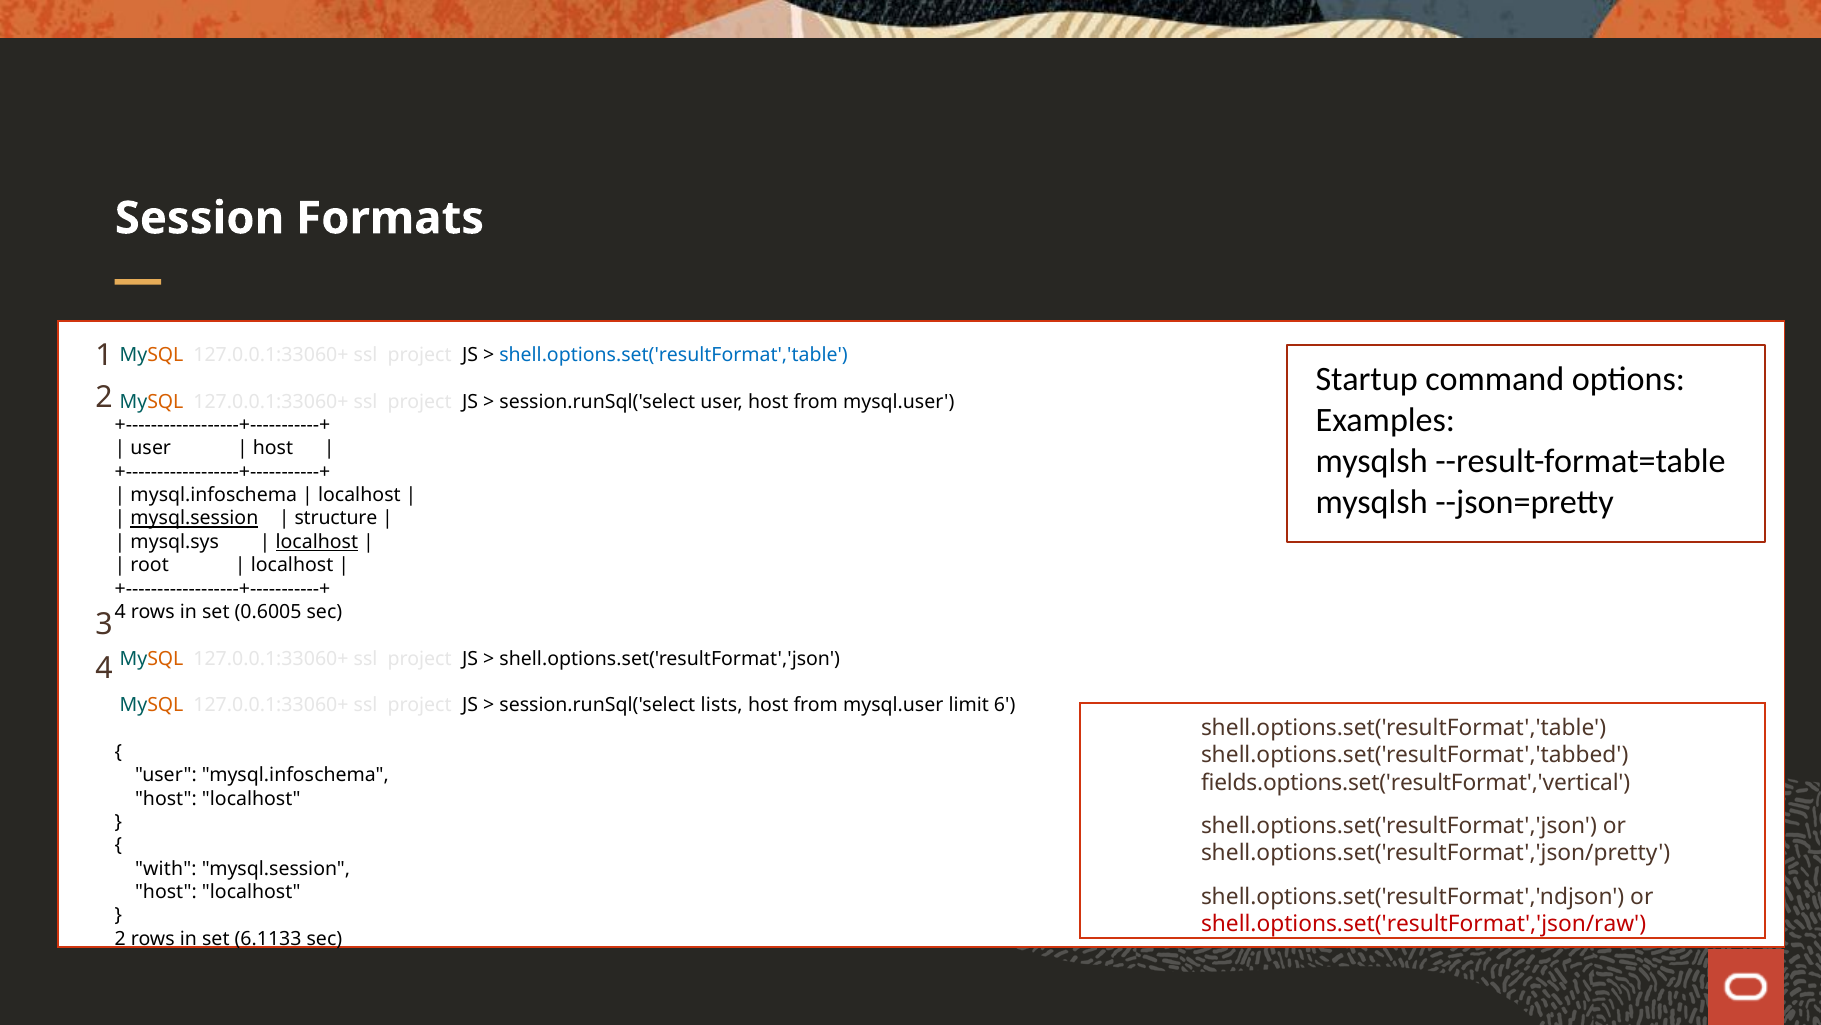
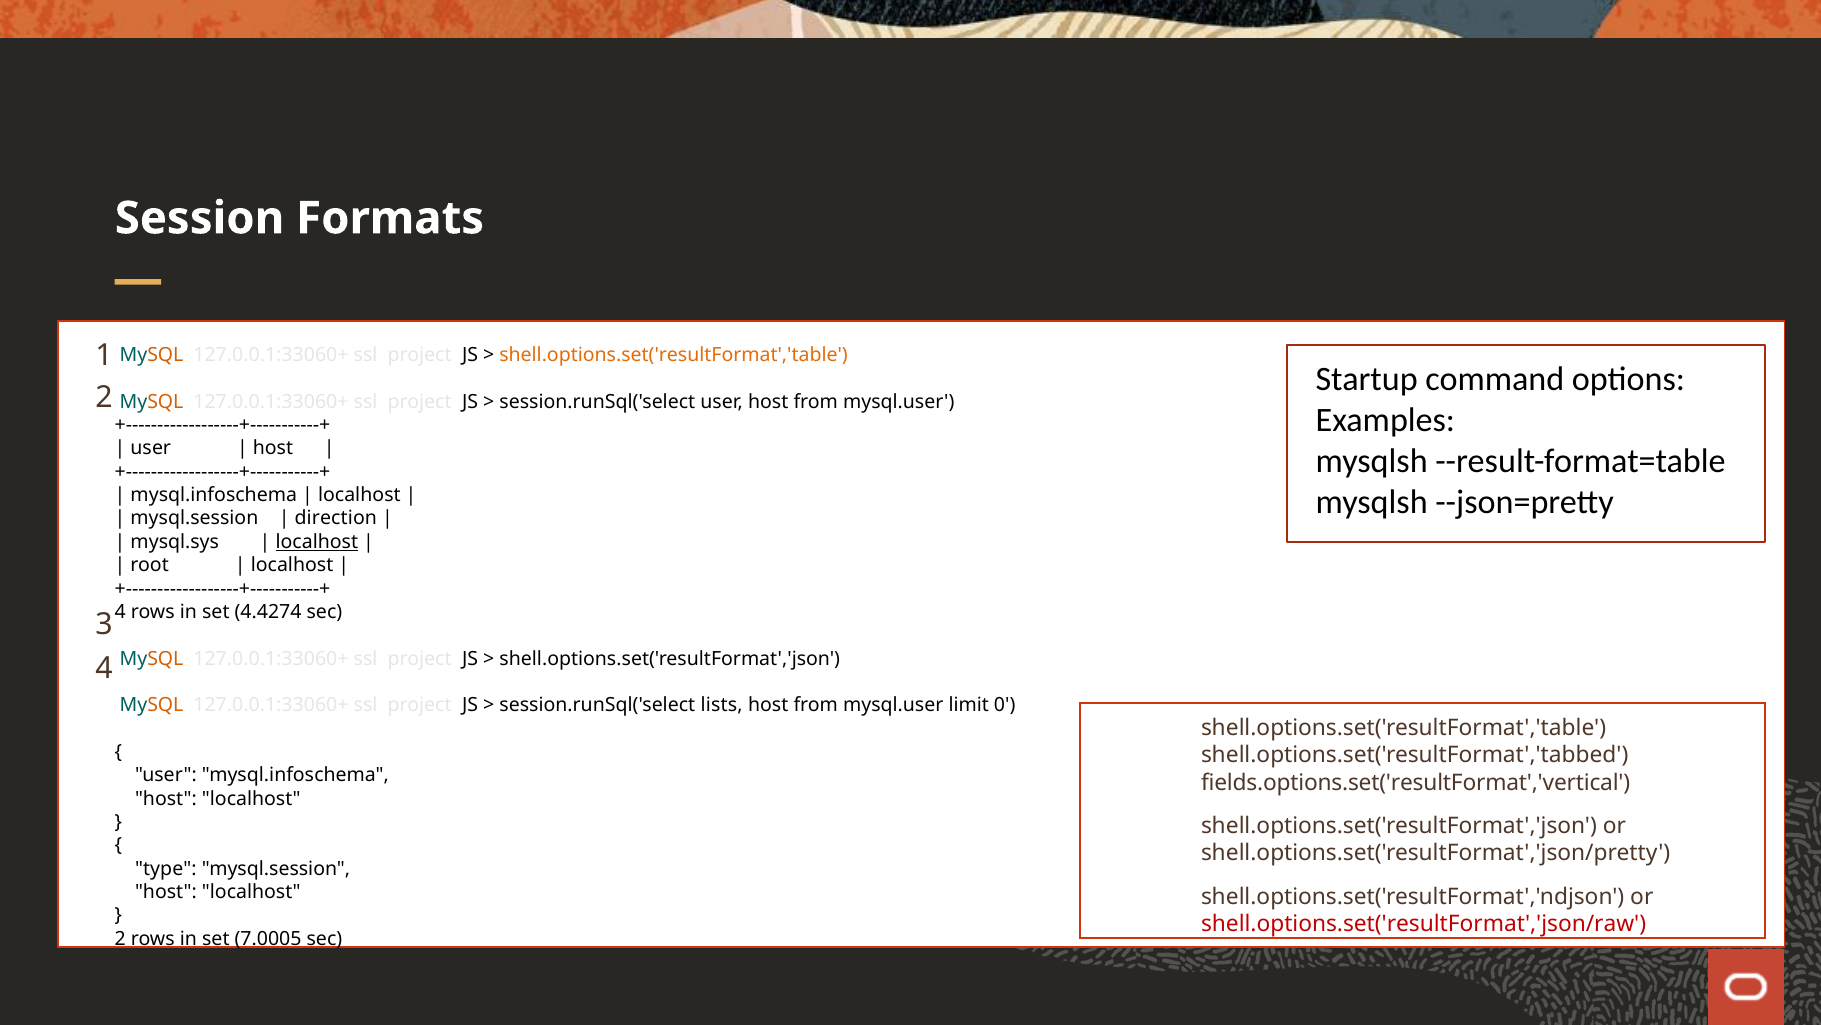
shell.options.set('resultFormat','table at (674, 355) colour: blue -> orange
mysql.session at (194, 518) underline: present -> none
structure: structure -> direction
0.6005: 0.6005 -> 4.4274
6: 6 -> 0
with: with -> type
6.1133: 6.1133 -> 7.0005
